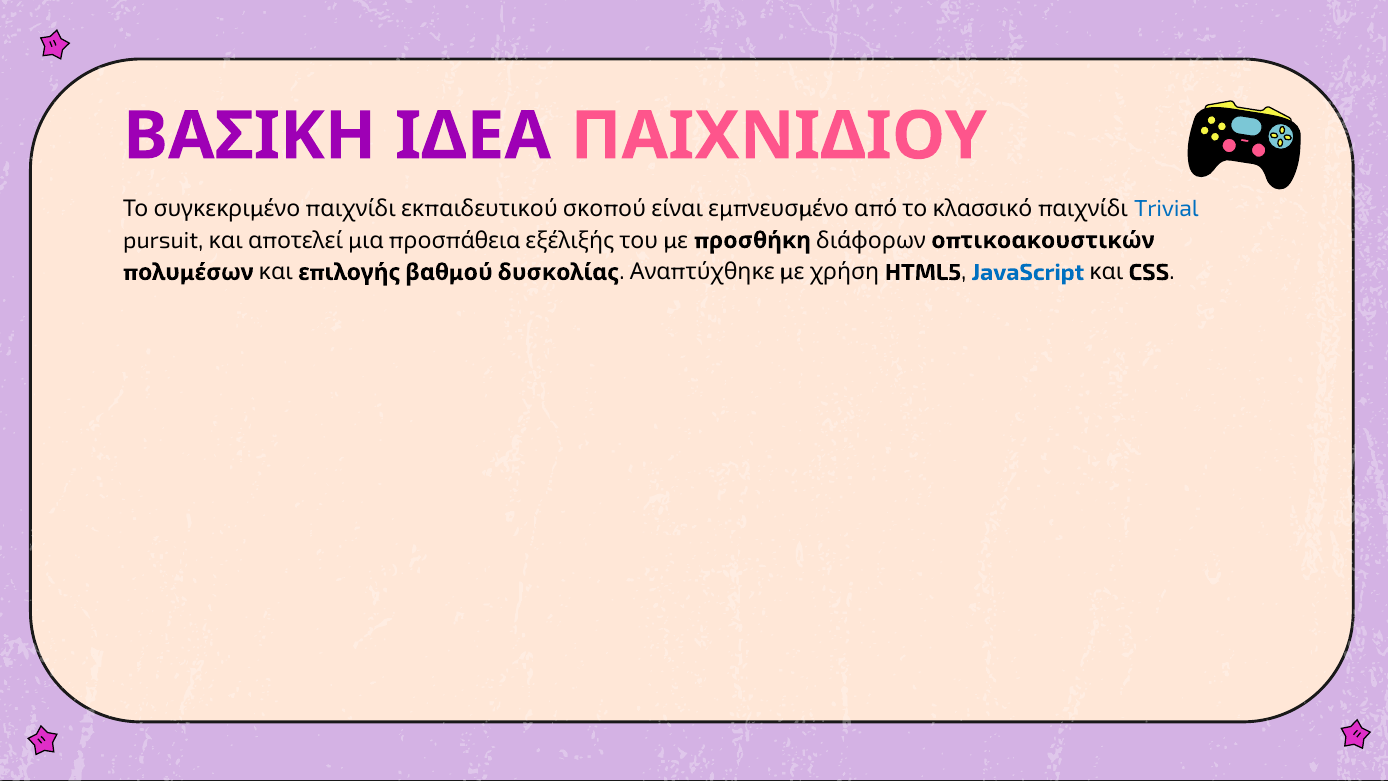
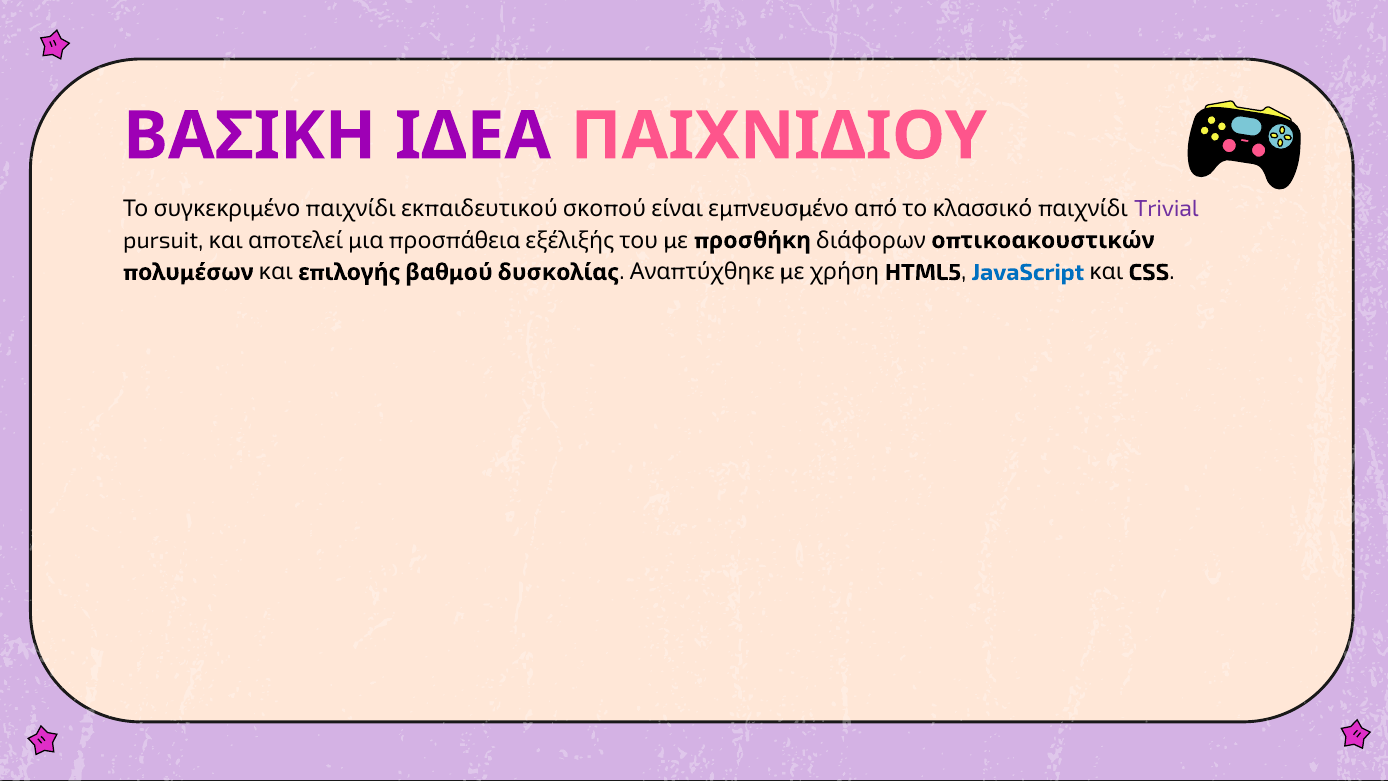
Trivial colour: blue -> purple
